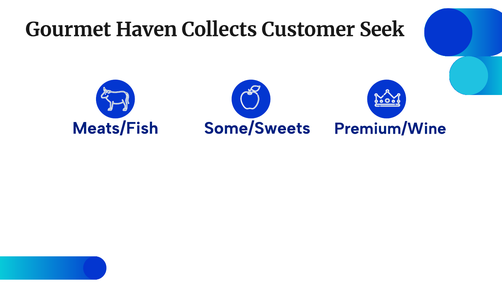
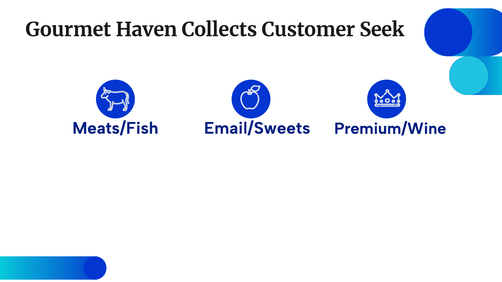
Some/Sweets: Some/Sweets -> Email/Sweets
